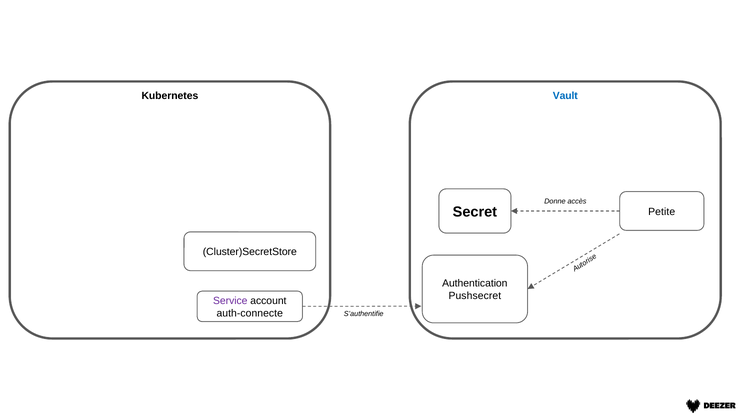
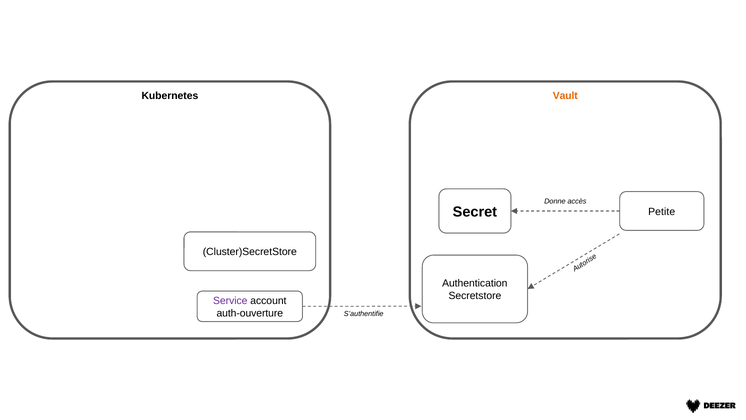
Vault colour: blue -> orange
Pushsecret: Pushsecret -> Secretstore
auth-connecte: auth-connecte -> auth-ouverture
